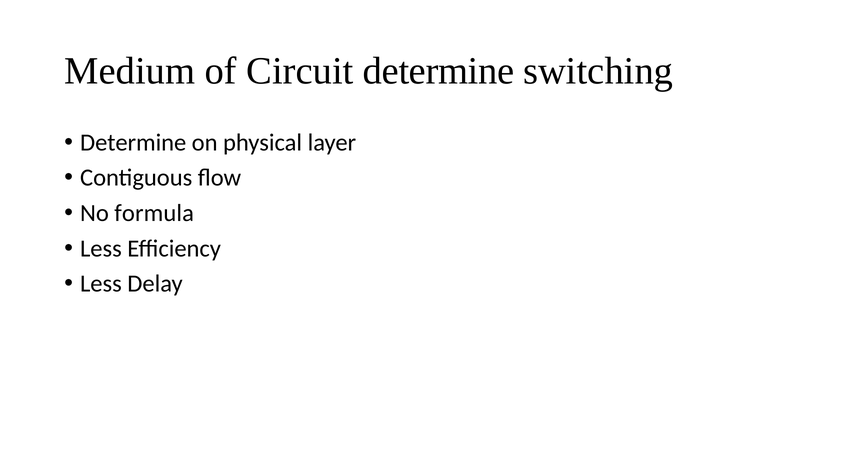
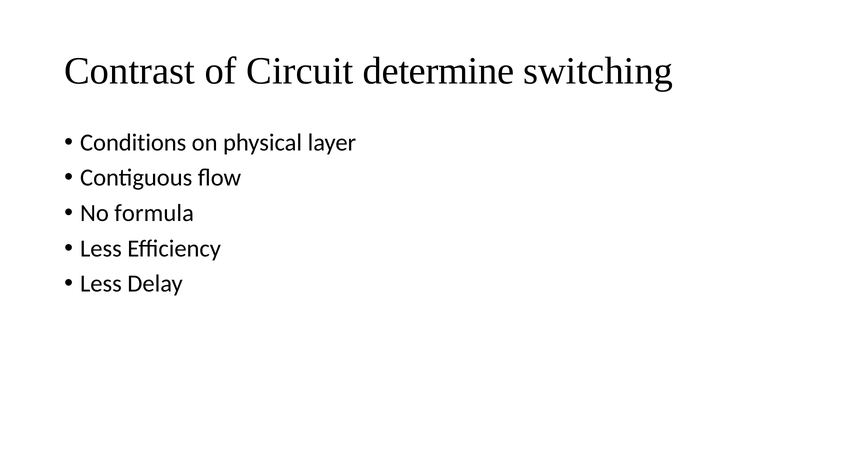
Medium: Medium -> Contrast
Determine at (133, 143): Determine -> Conditions
